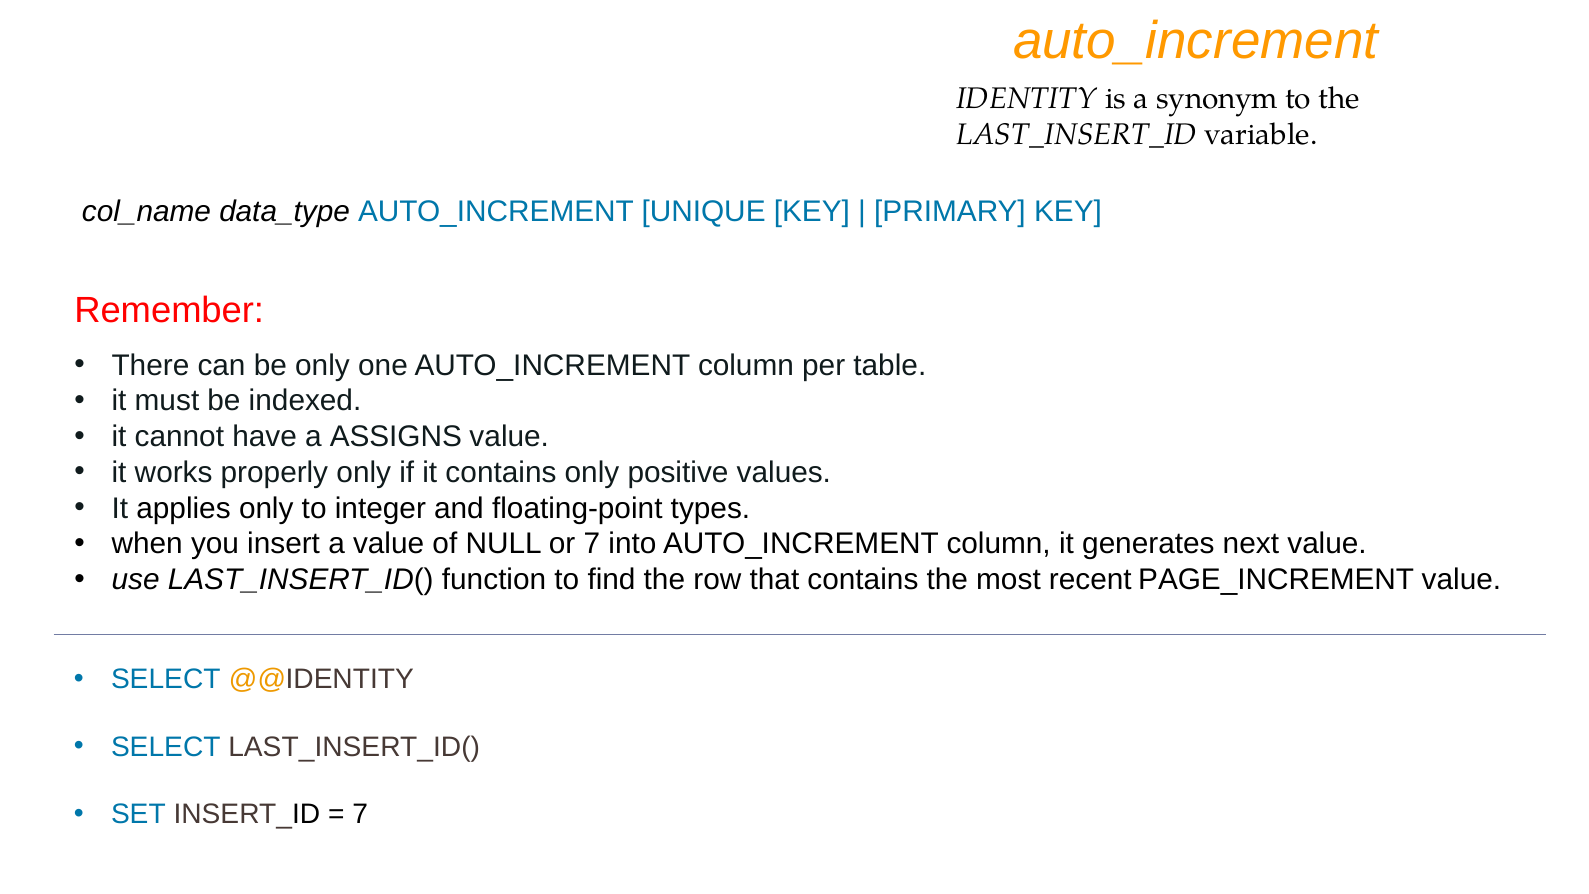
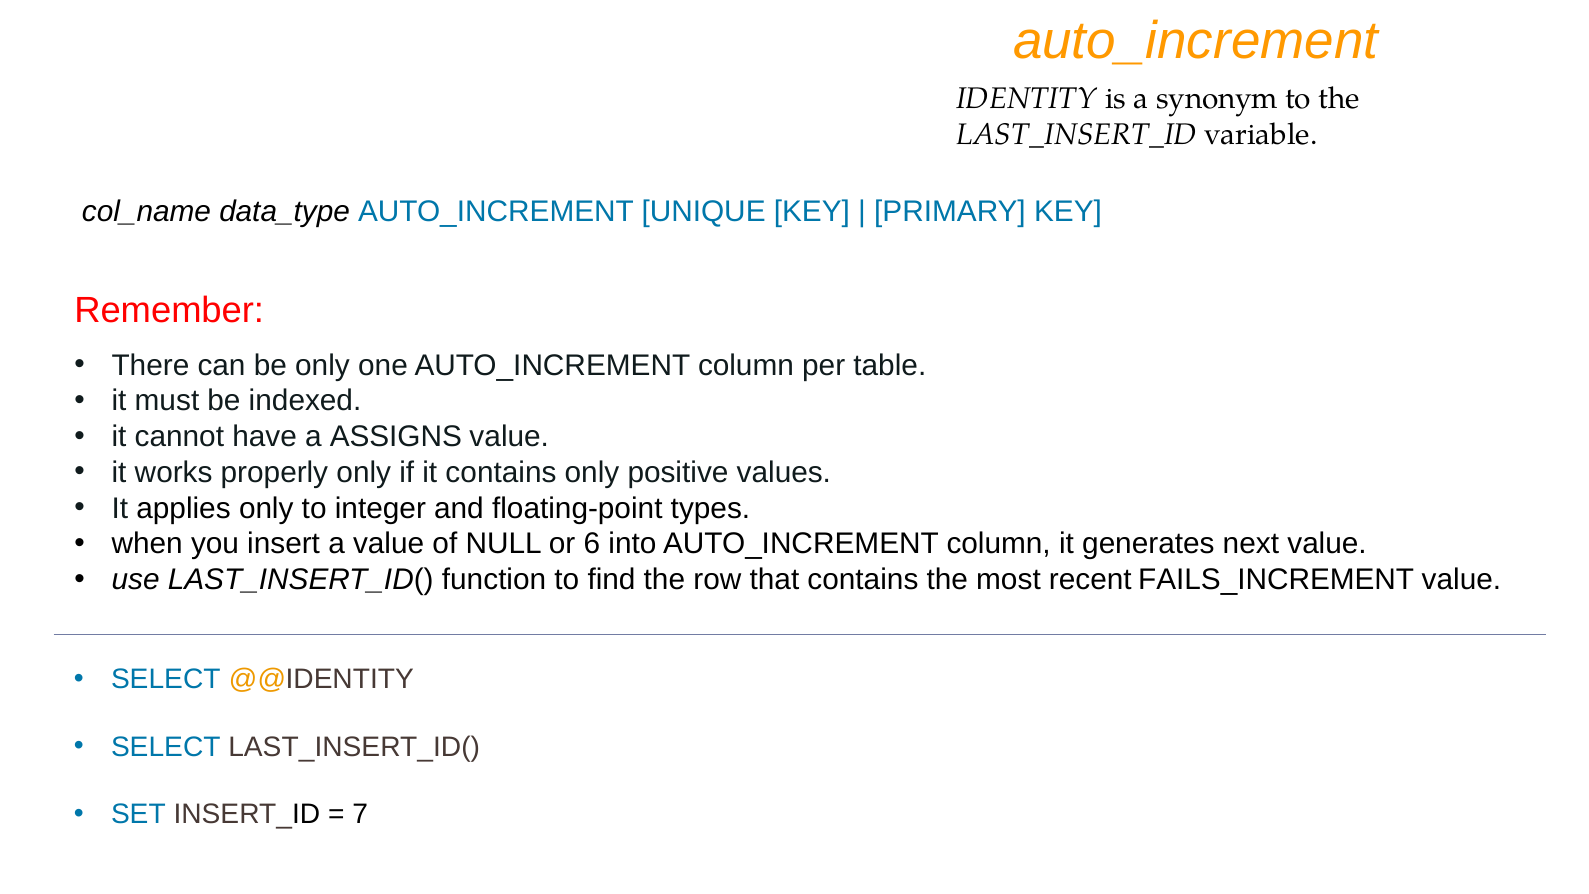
or 7: 7 -> 6
PAGE_INCREMENT: PAGE_INCREMENT -> FAILS_INCREMENT
